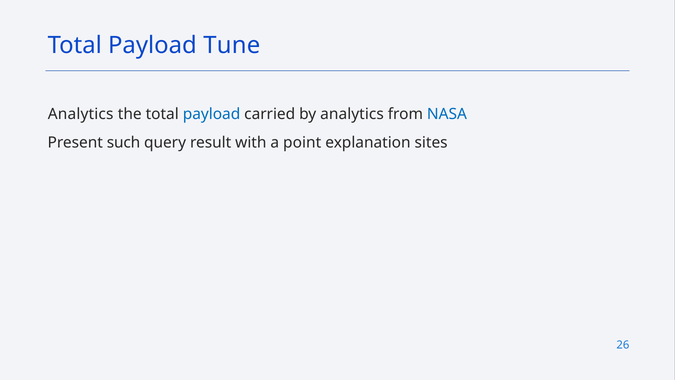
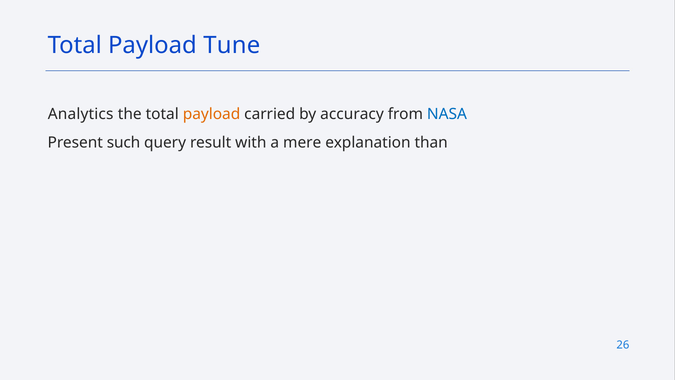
payload at (212, 114) colour: blue -> orange
by analytics: analytics -> accuracy
point: point -> mere
sites: sites -> than
